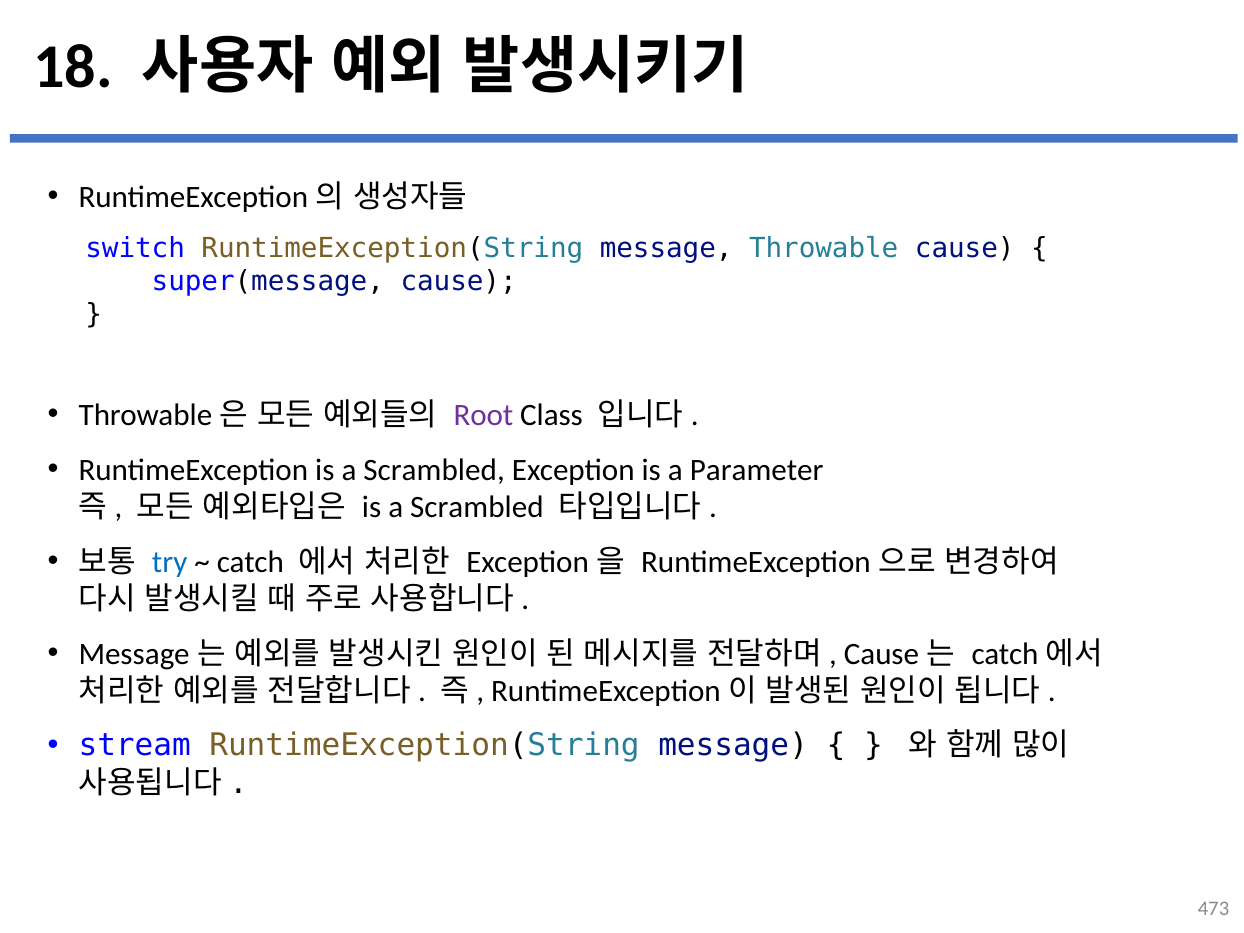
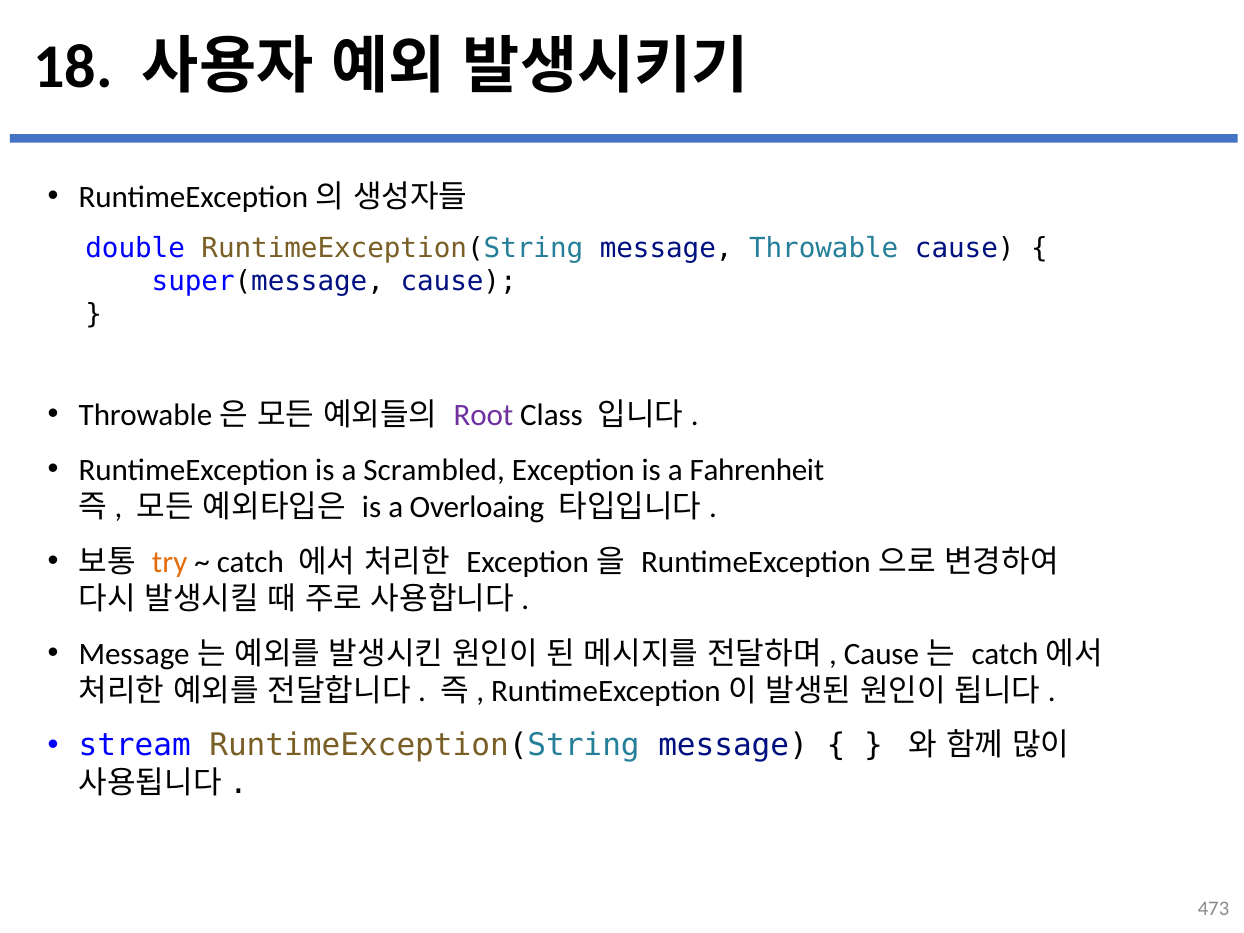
switch: switch -> double
Parameter: Parameter -> Fahrenheit
Scrambled at (477, 507): Scrambled -> Overloaing
try colour: blue -> orange
